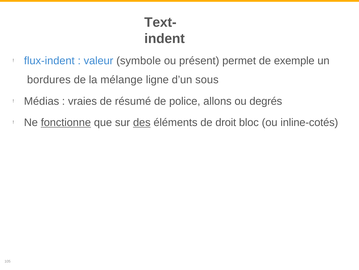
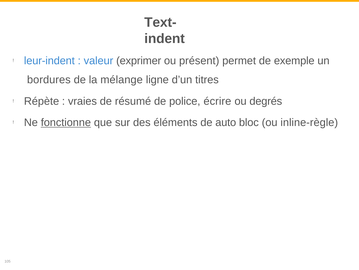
flux-indent: flux-indent -> leur-indent
symbole: symbole -> exprimer
sous: sous -> titres
Médias: Médias -> Répète
allons: allons -> écrire
des underline: present -> none
droit: droit -> auto
inline-cotés: inline-cotés -> inline-règle
